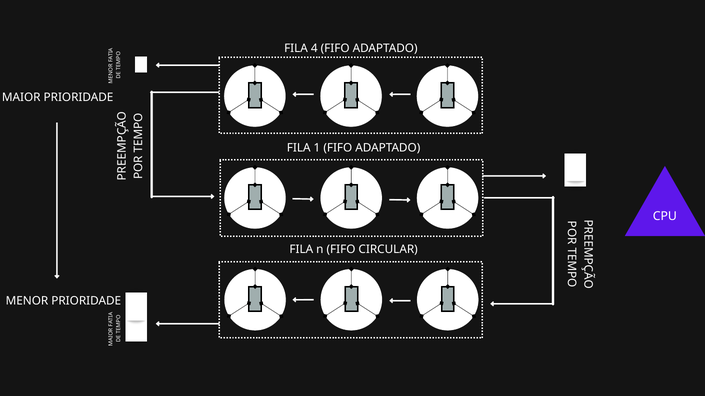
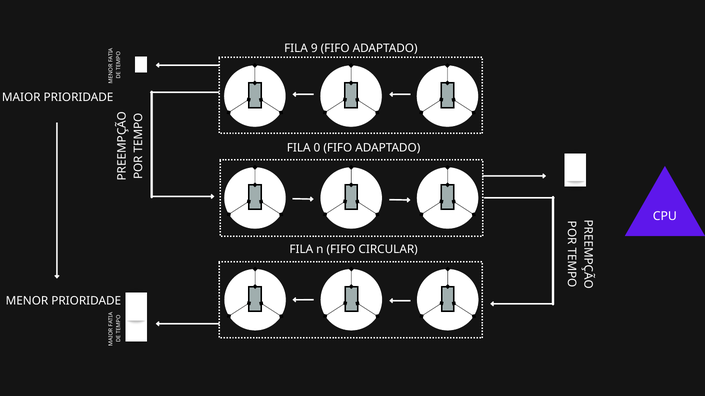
4: 4 -> 9
1: 1 -> 0
